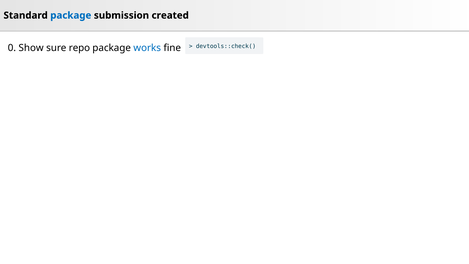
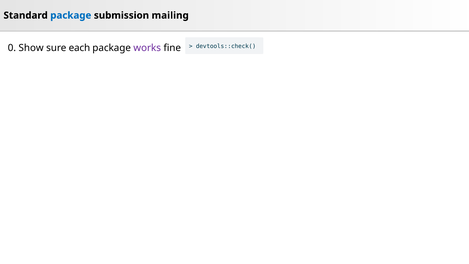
created: created -> mailing
repo: repo -> each
works colour: blue -> purple
